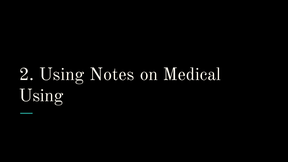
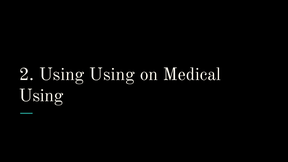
Using Notes: Notes -> Using
